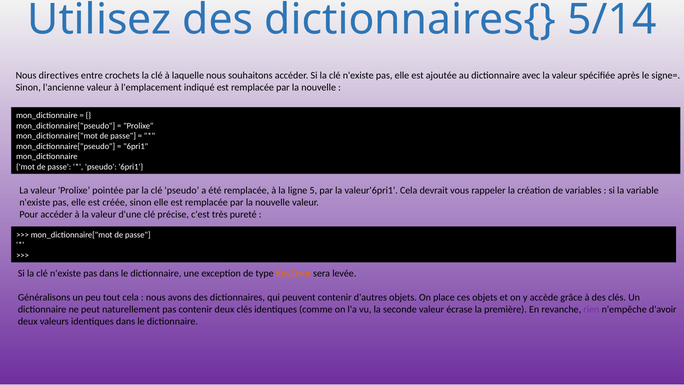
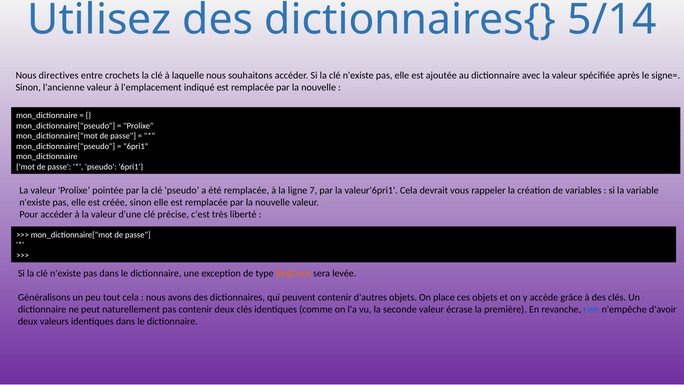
5: 5 -> 7
pureté: pureté -> liberté
rien colour: purple -> blue
